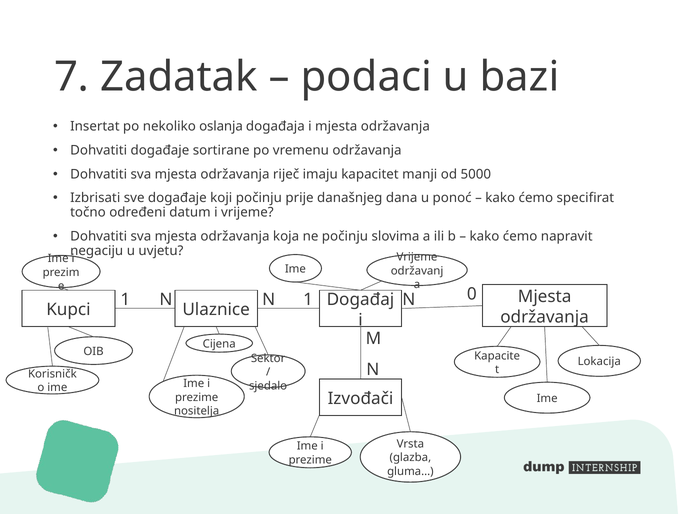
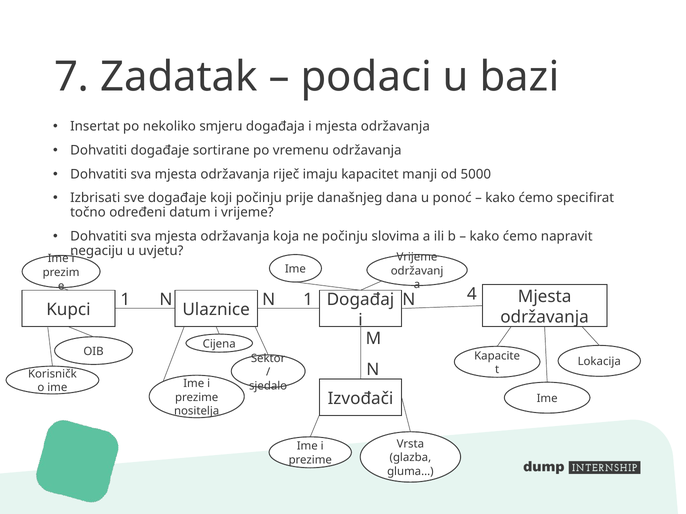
oslanja: oslanja -> smjeru
0: 0 -> 4
